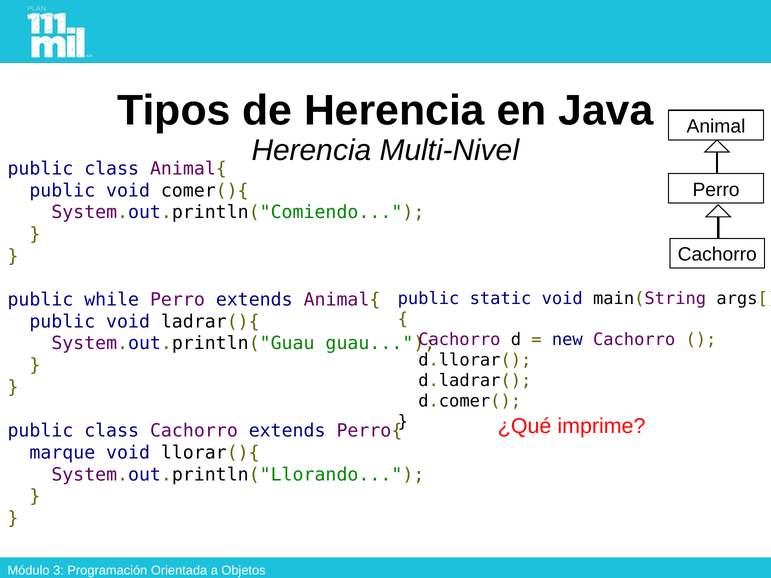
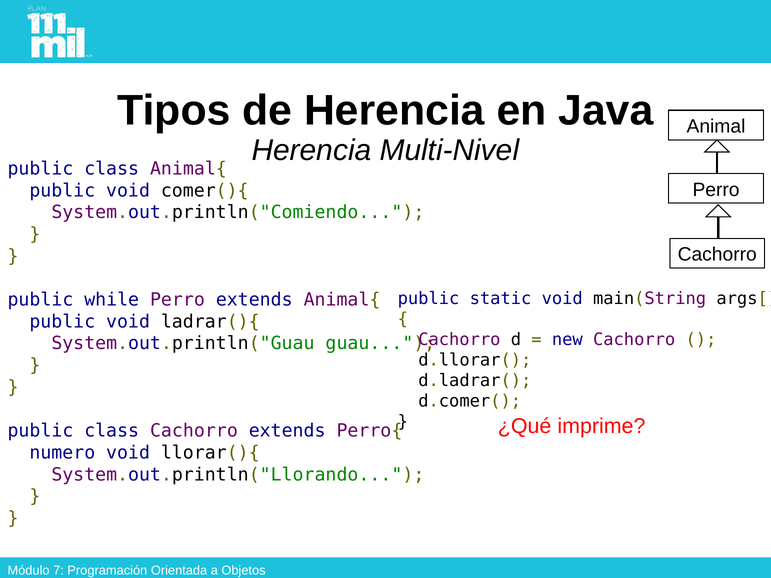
marque: marque -> numero
3: 3 -> 7
